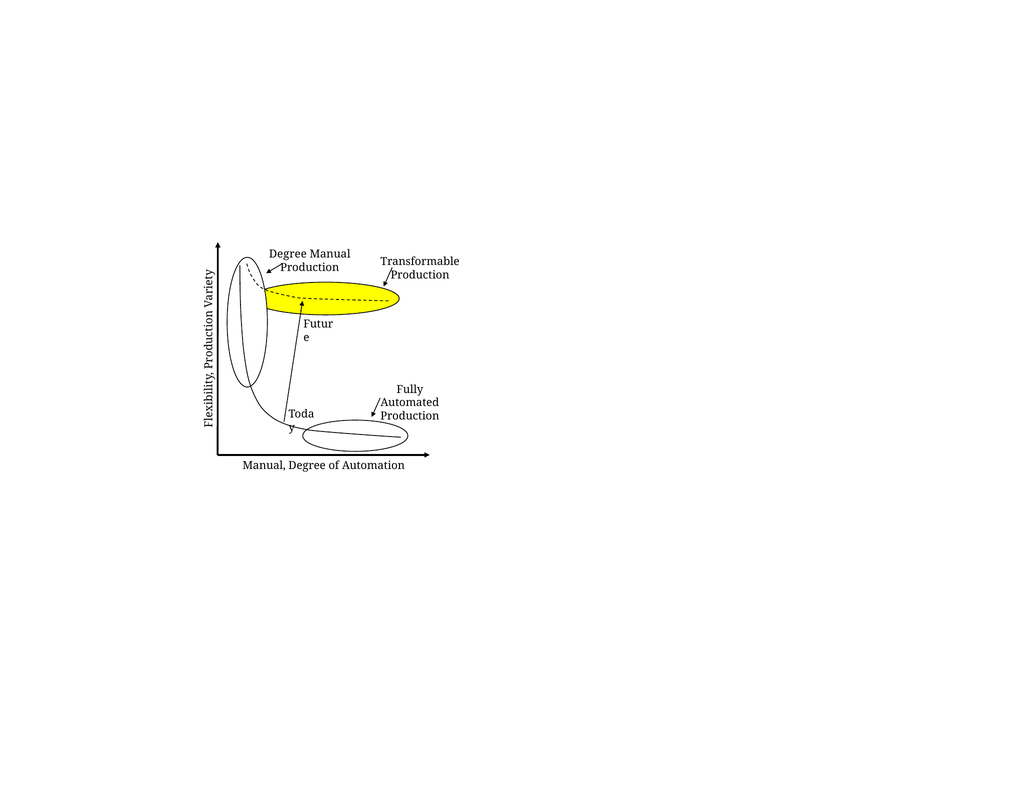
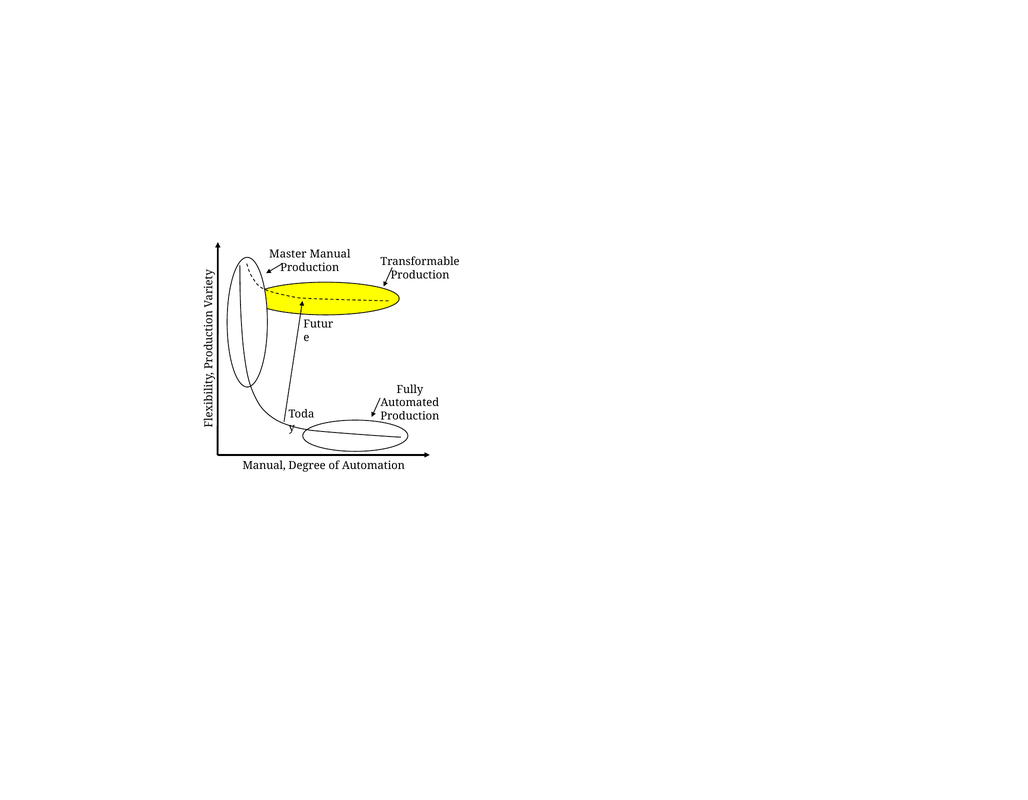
Degree at (288, 254): Degree -> Master
